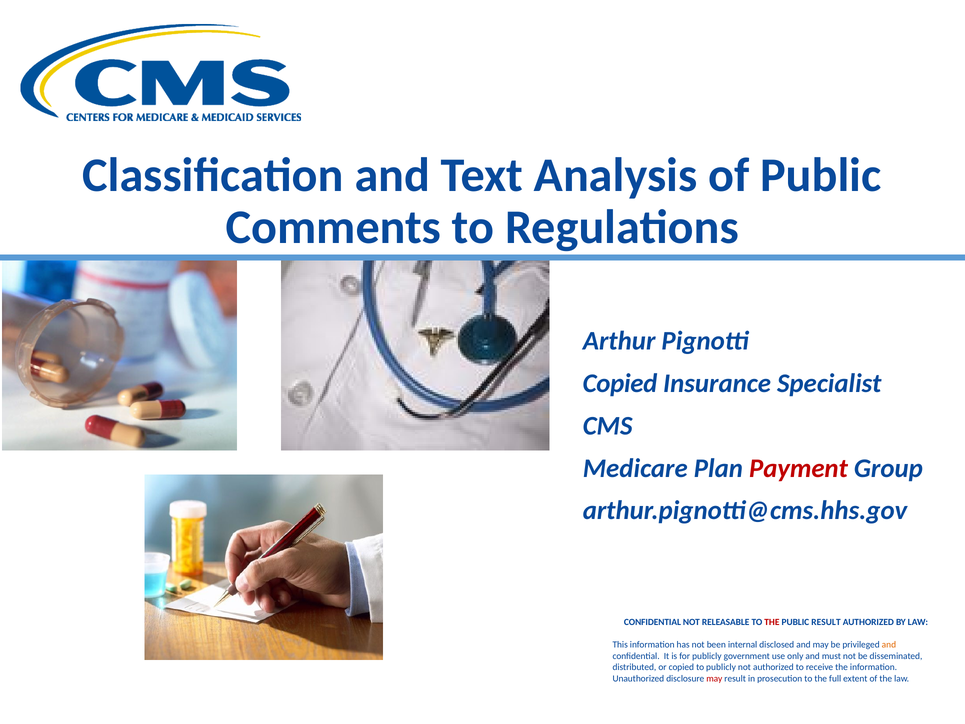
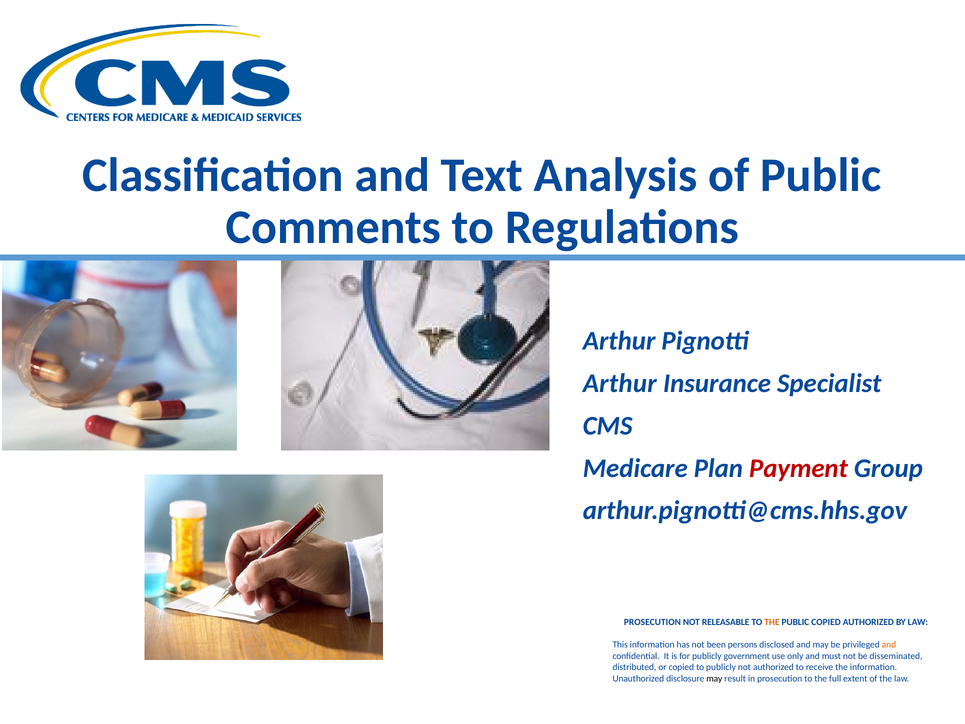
Copied at (620, 383): Copied -> Arthur
CONFIDENTIAL at (652, 622): CONFIDENTIAL -> PROSECUTION
THE at (772, 622) colour: red -> orange
PUBLIC RESULT: RESULT -> COPIED
internal: internal -> persons
may at (714, 678) colour: red -> black
